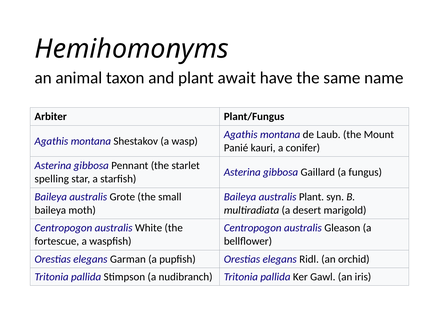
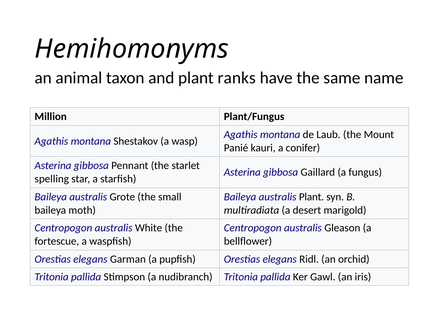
await: await -> ranks
Arbiter: Arbiter -> Million
